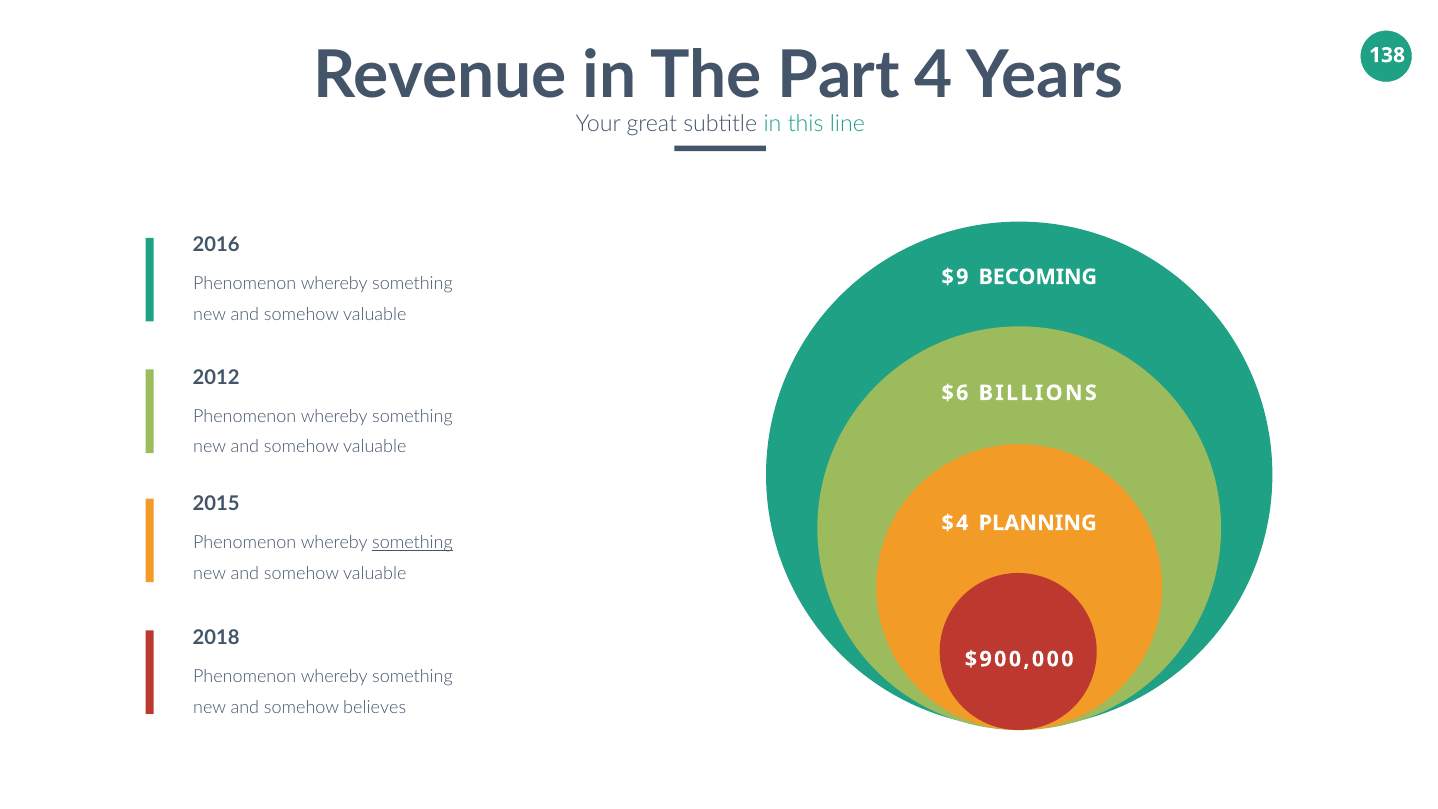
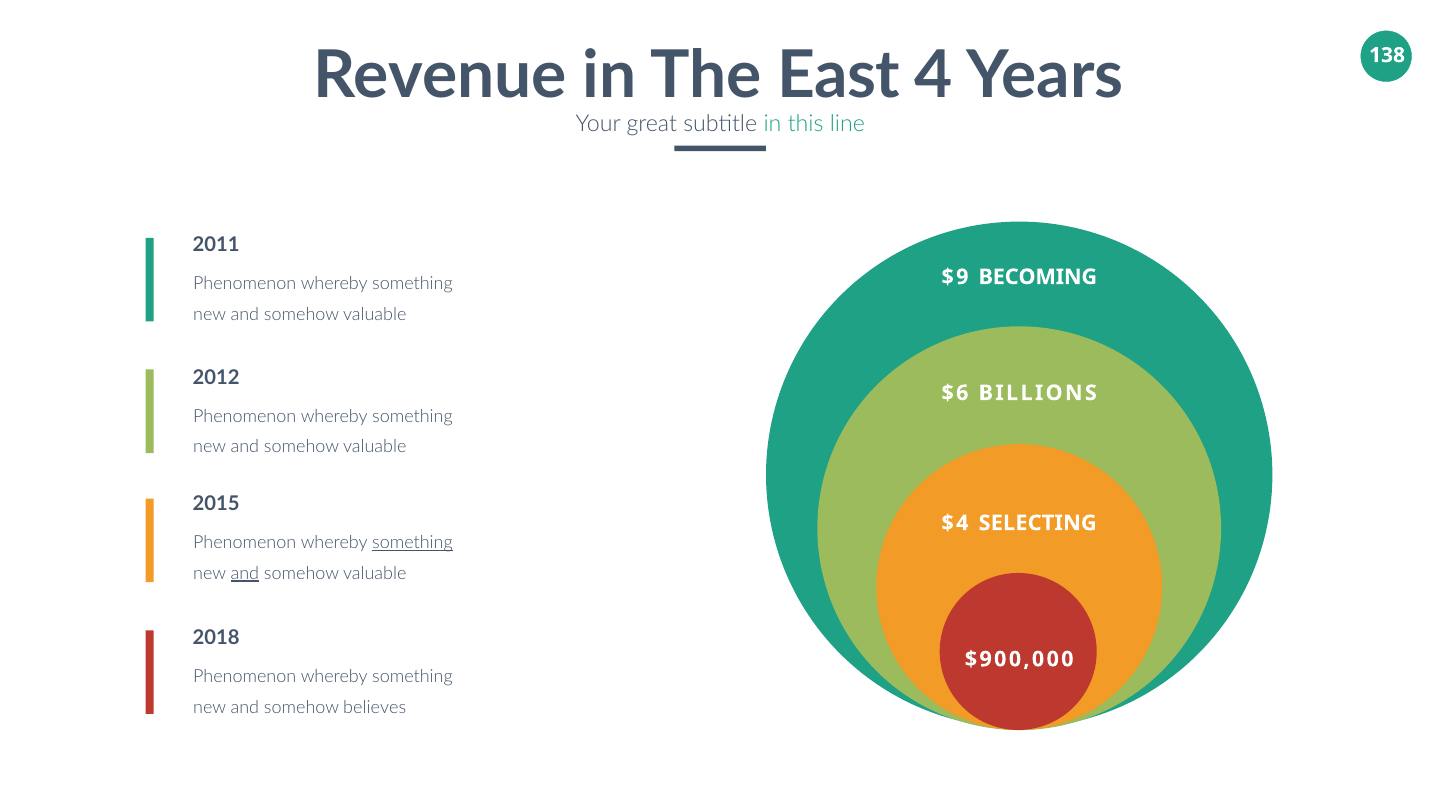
Part: Part -> East
2016 at (216, 245): 2016 -> 2011
PLANNING: PLANNING -> SELECTING
and at (245, 573) underline: none -> present
